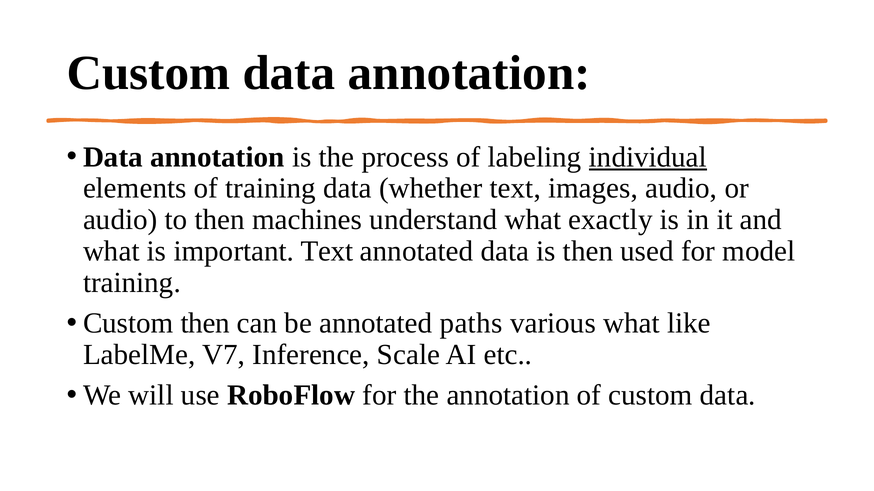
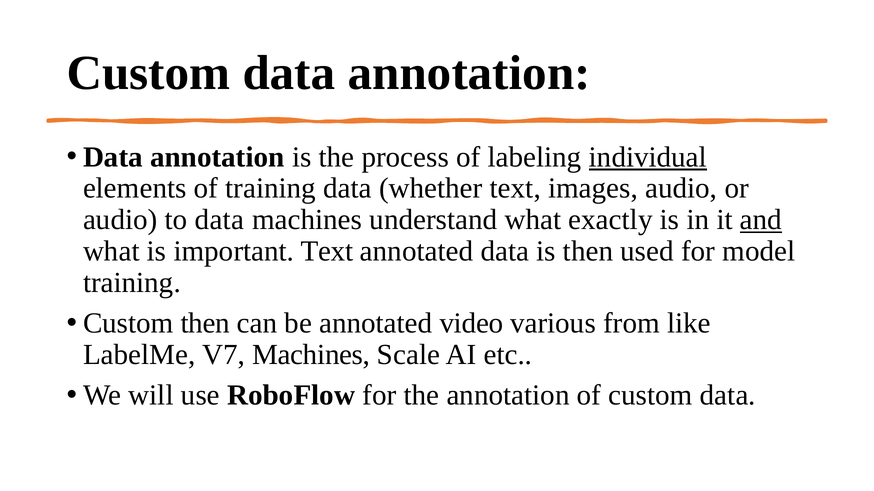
to then: then -> data
and underline: none -> present
paths: paths -> video
various what: what -> from
V7 Inference: Inference -> Machines
